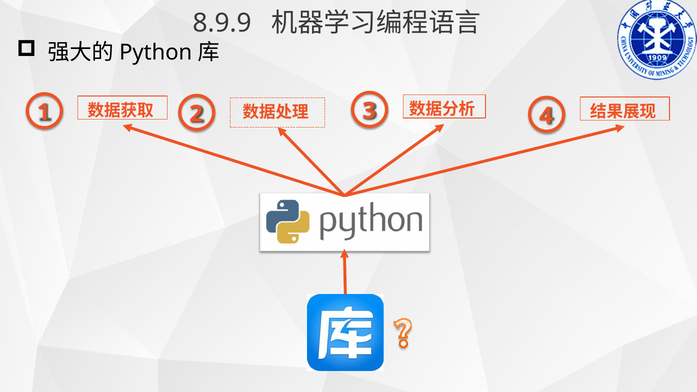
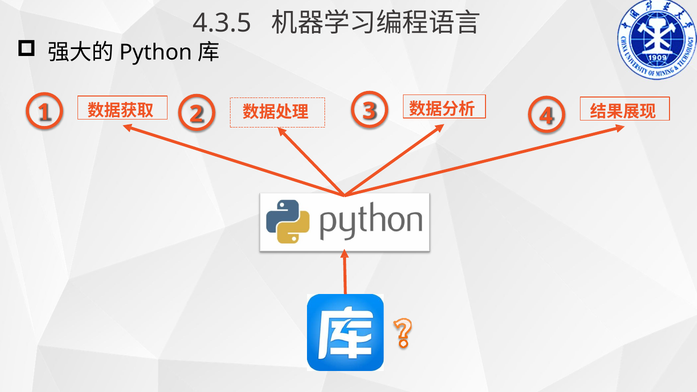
8.9.9: 8.9.9 -> 4.3.5
